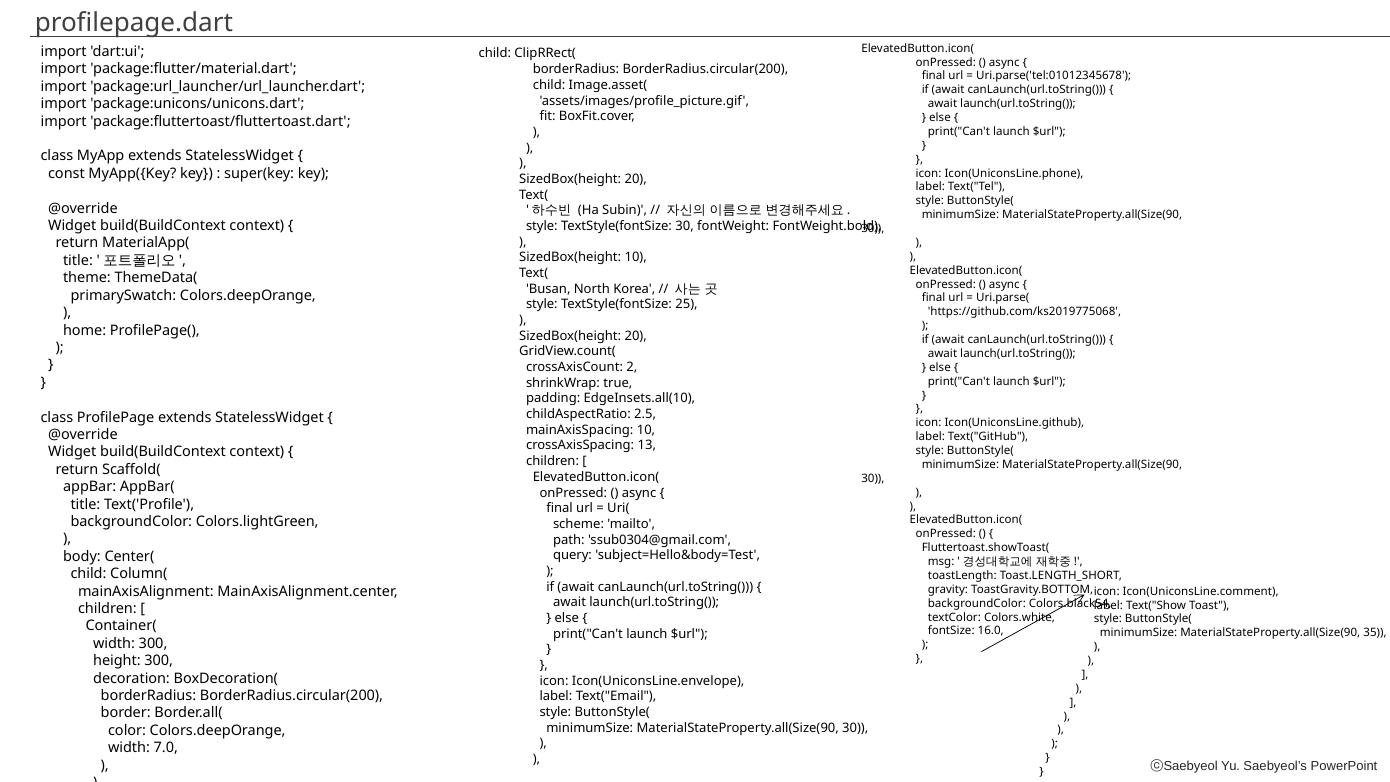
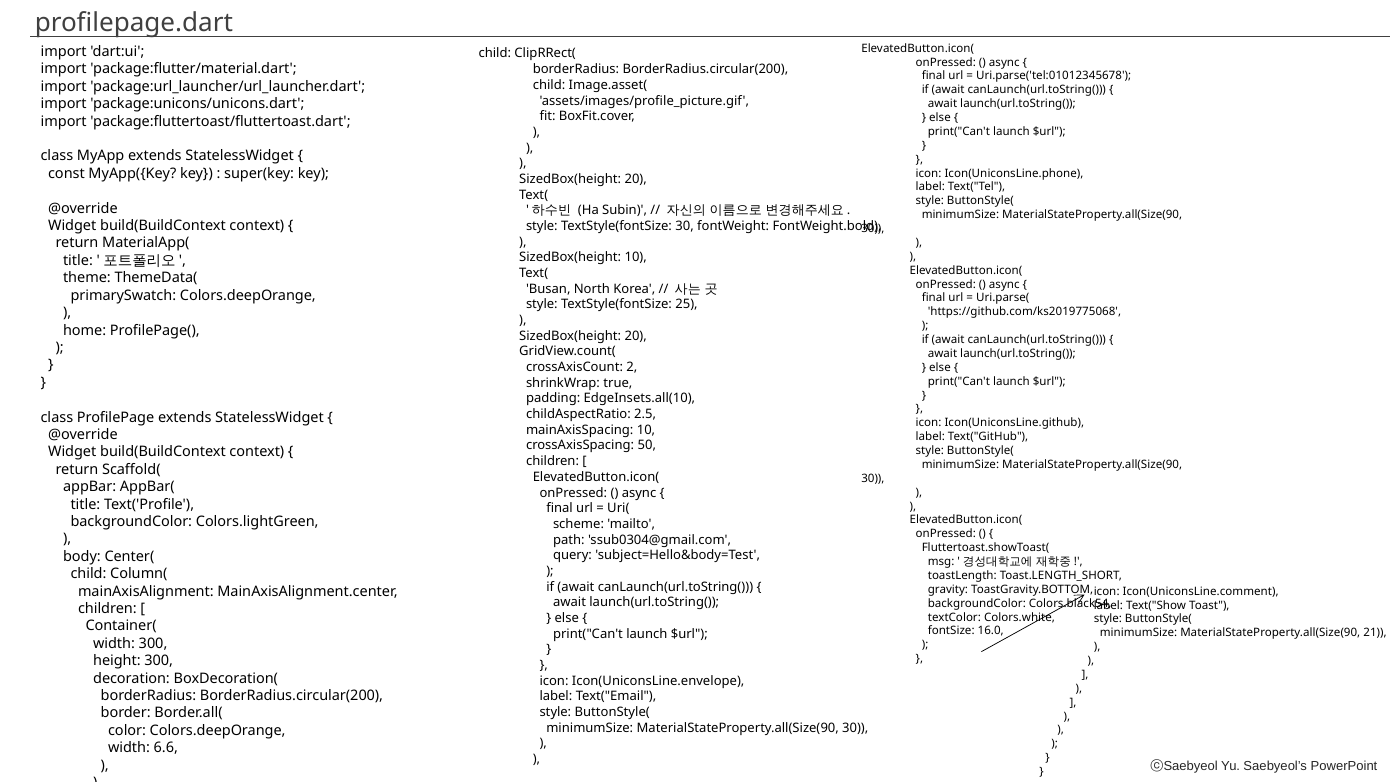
13: 13 -> 50
35: 35 -> 21
7.0: 7.0 -> 6.6
